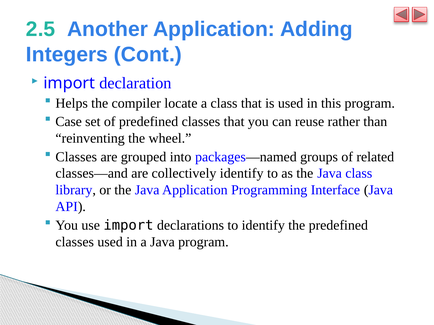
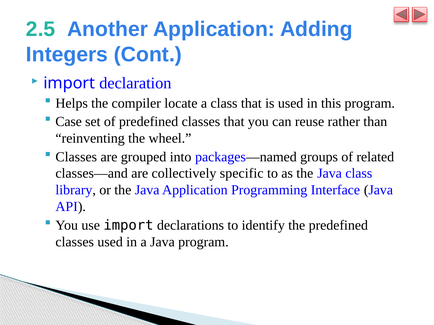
collectively identify: identify -> specific
